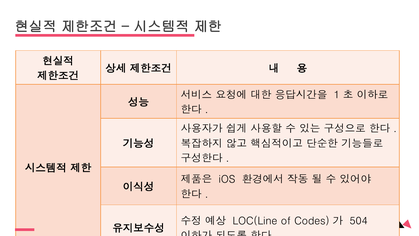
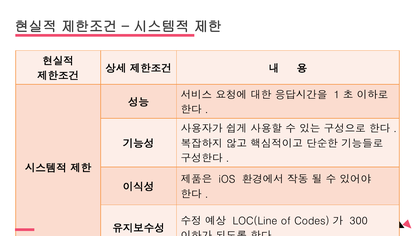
504: 504 -> 300
